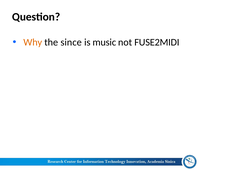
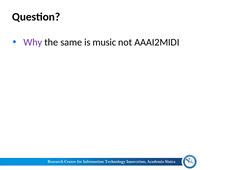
Why colour: orange -> purple
since: since -> same
FUSE2MIDI: FUSE2MIDI -> AAAI2MIDI
